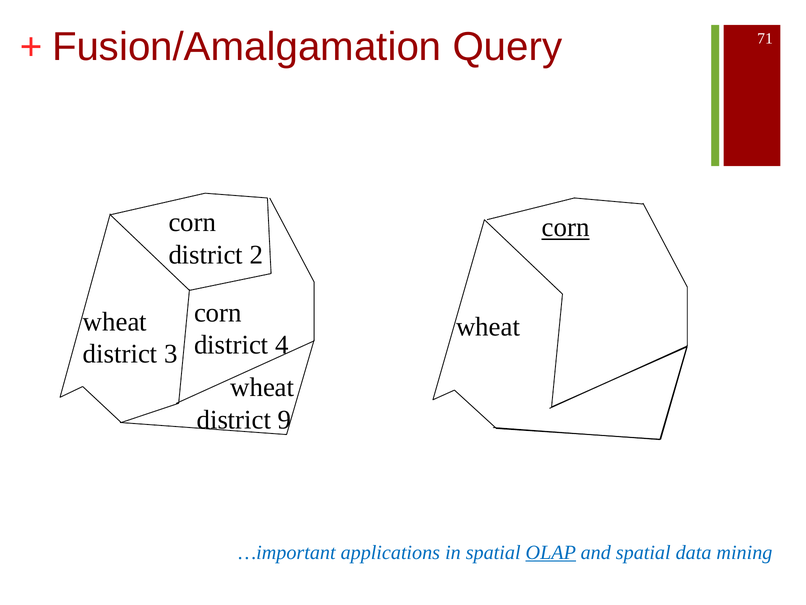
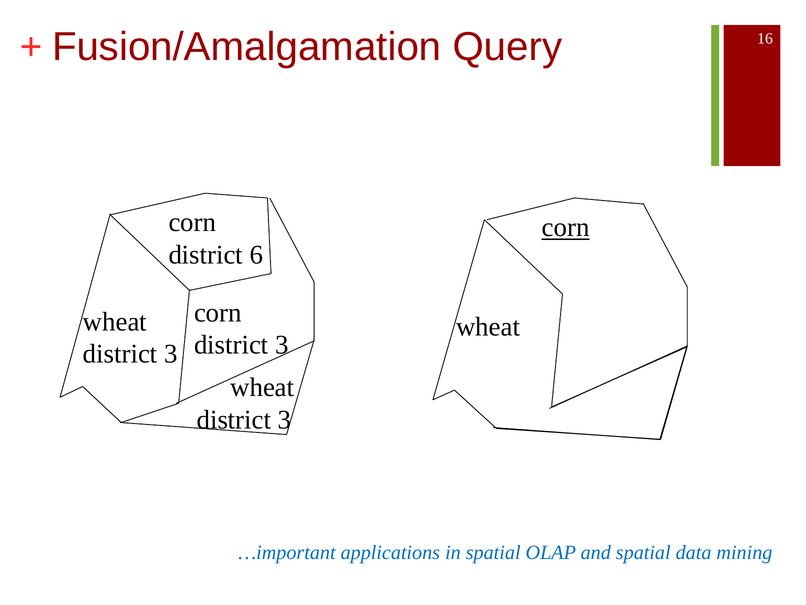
71: 71 -> 16
2: 2 -> 6
4 at (282, 345): 4 -> 3
9 at (285, 419): 9 -> 3
OLAP underline: present -> none
